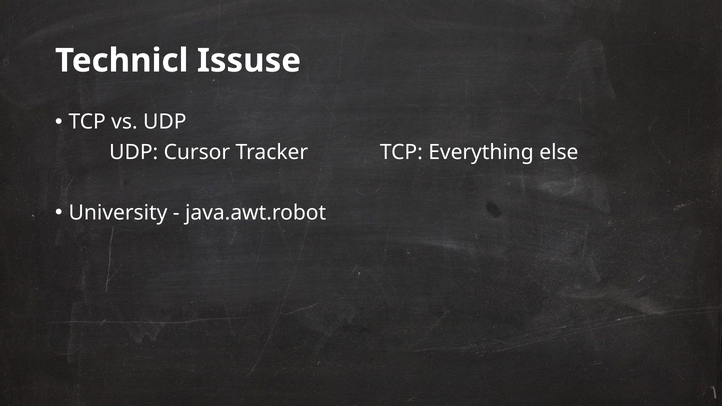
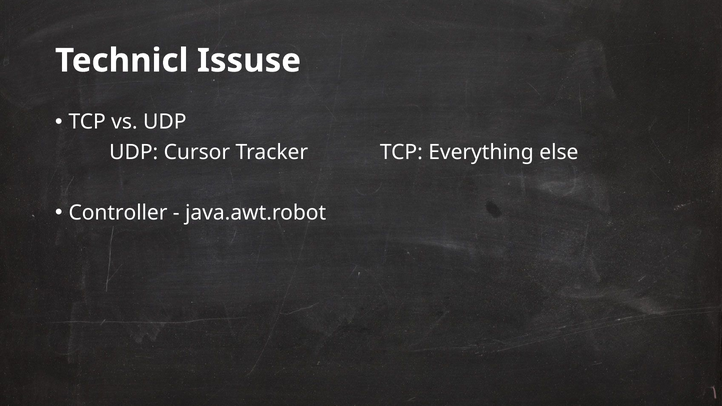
University: University -> Controller
